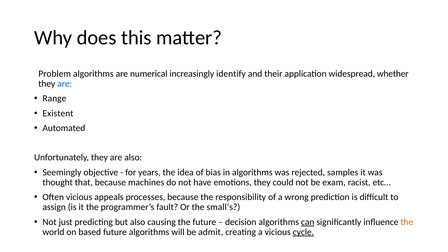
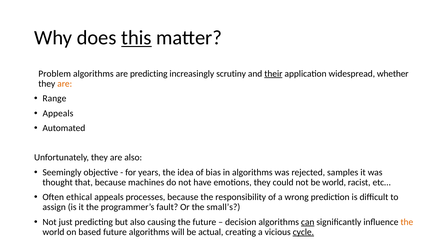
this underline: none -> present
are numerical: numerical -> predicting
identify: identify -> scrutiny
their underline: none -> present
are at (65, 84) colour: blue -> orange
Existent at (58, 113): Existent -> Appeals
be exam: exam -> world
Often vicious: vicious -> ethical
admit: admit -> actual
